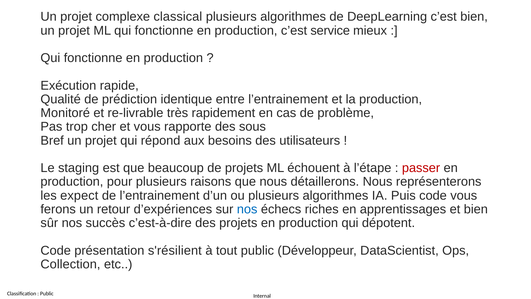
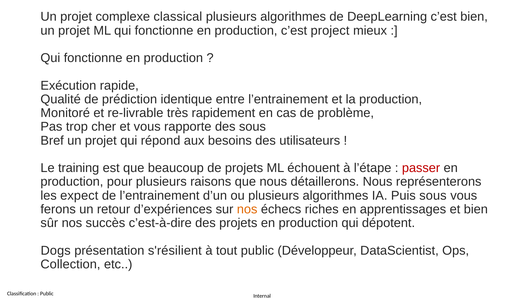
service: service -> project
staging: staging -> training
Puis code: code -> sous
nos at (247, 209) colour: blue -> orange
Code at (56, 250): Code -> Dogs
